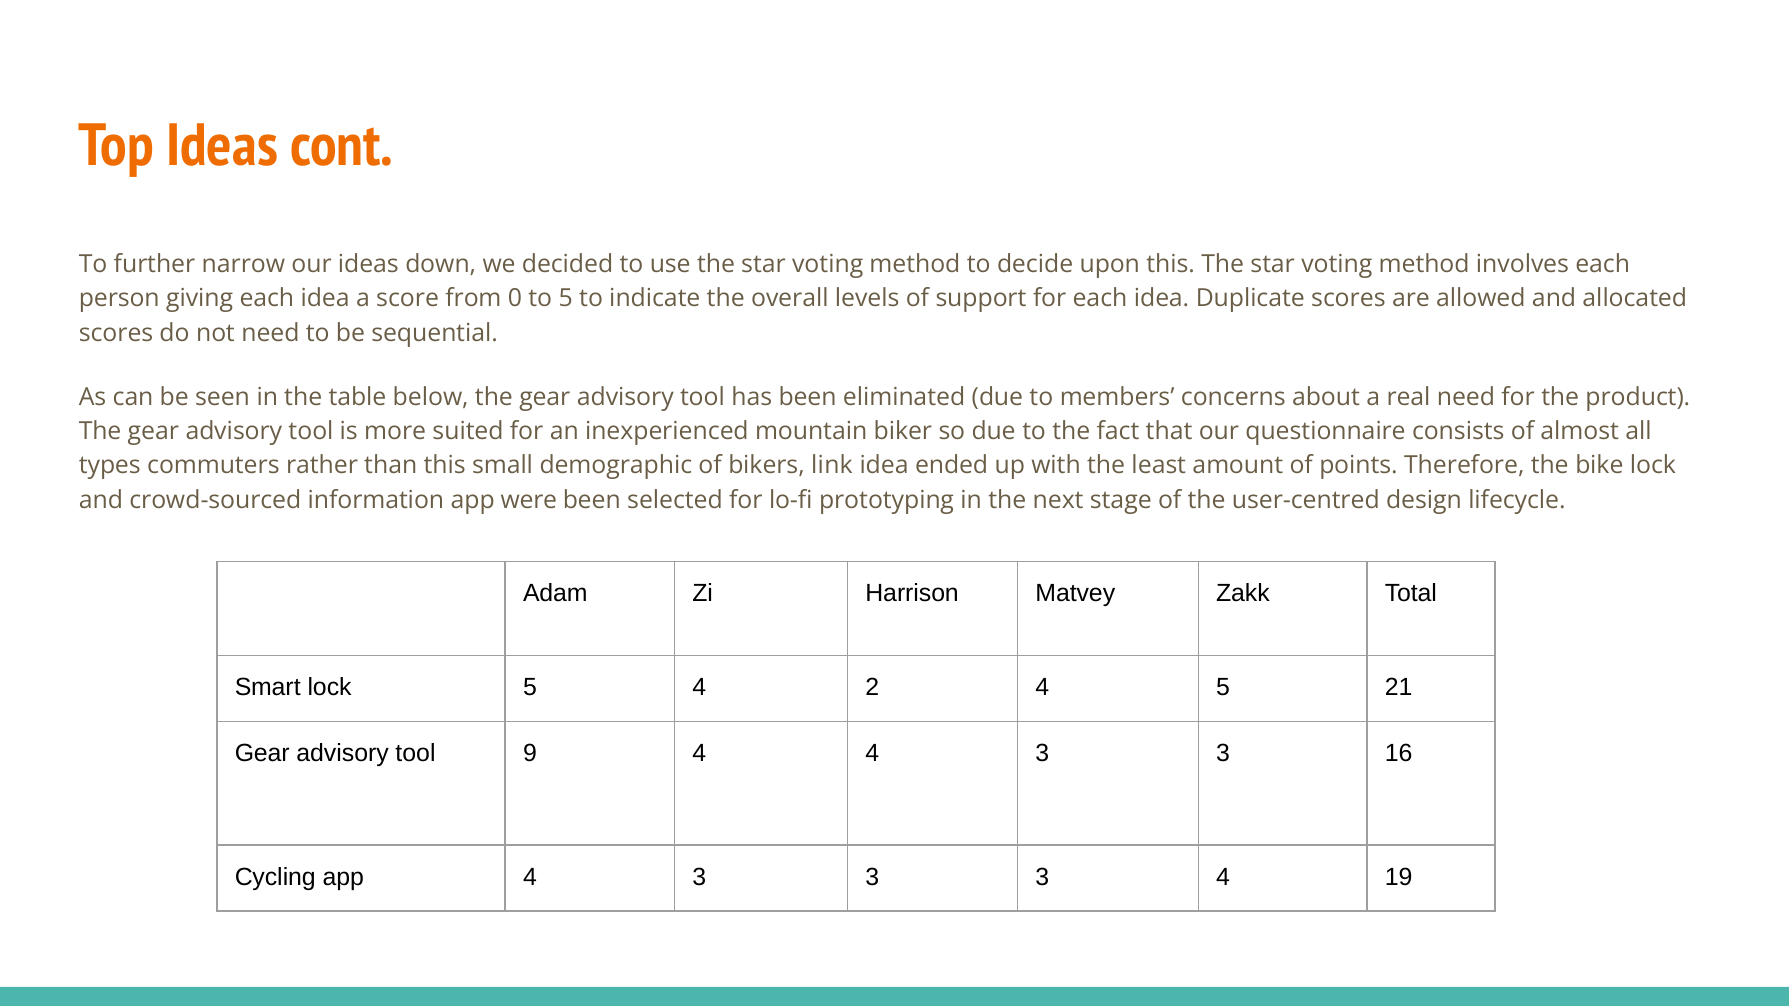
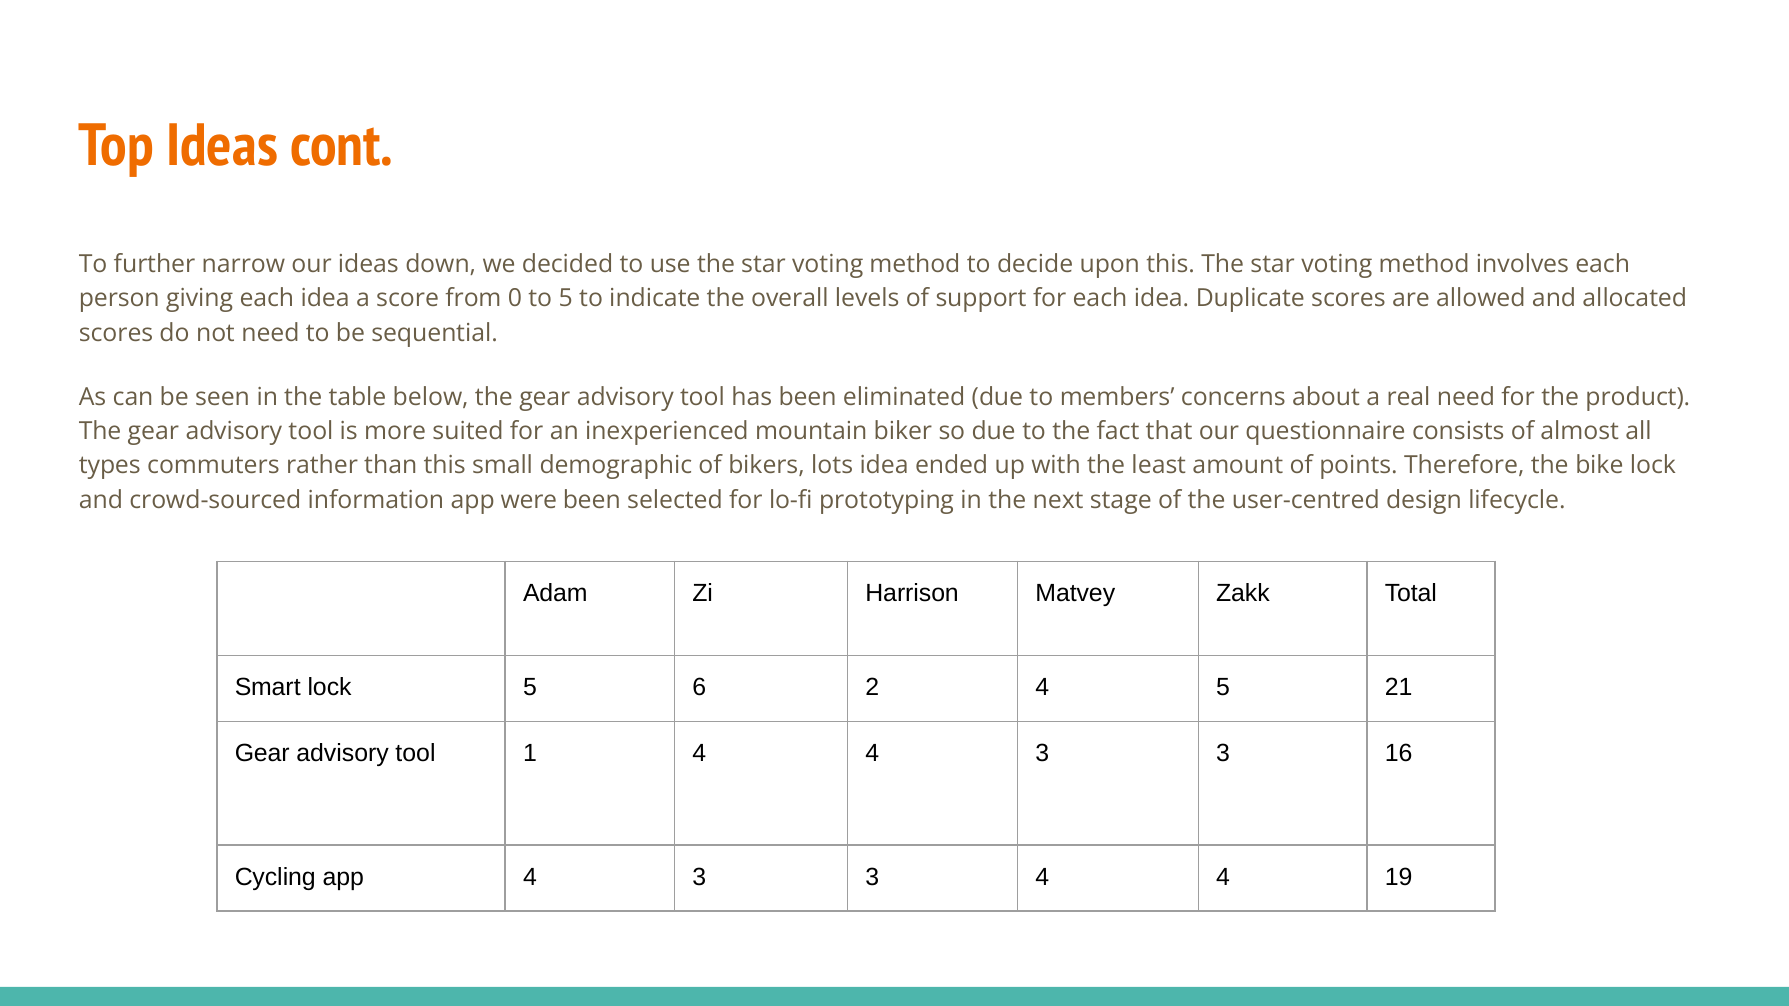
link: link -> lots
5 4: 4 -> 6
9: 9 -> 1
3 3 3: 3 -> 4
